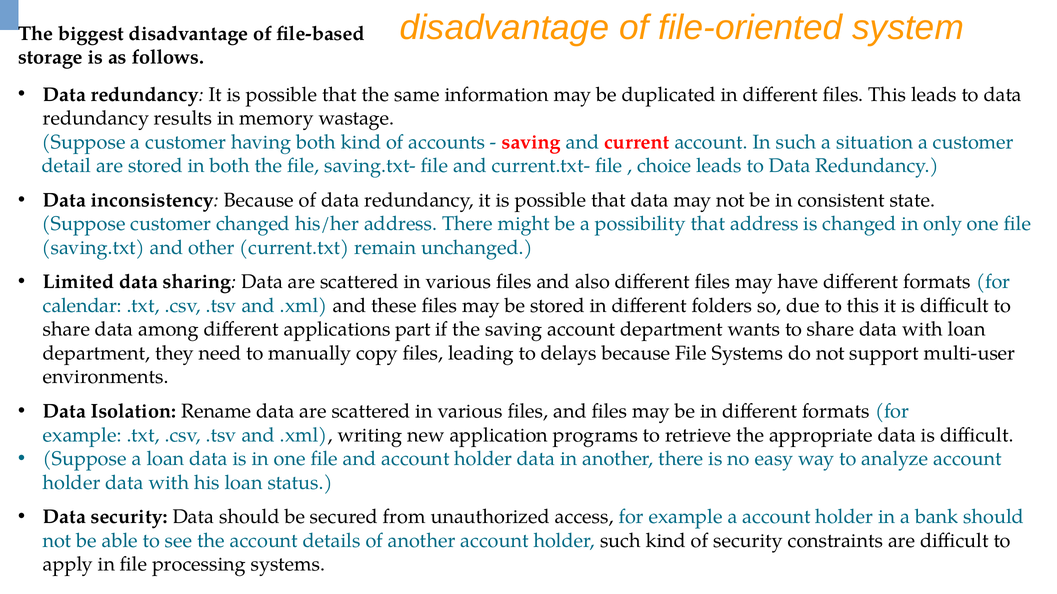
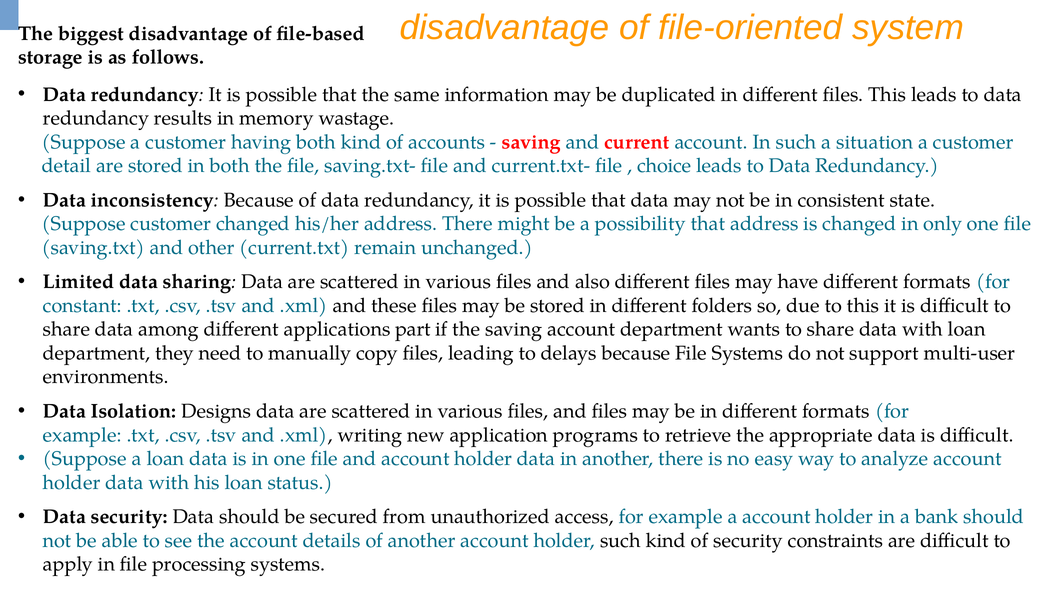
calendar: calendar -> constant
Rename: Rename -> Designs
